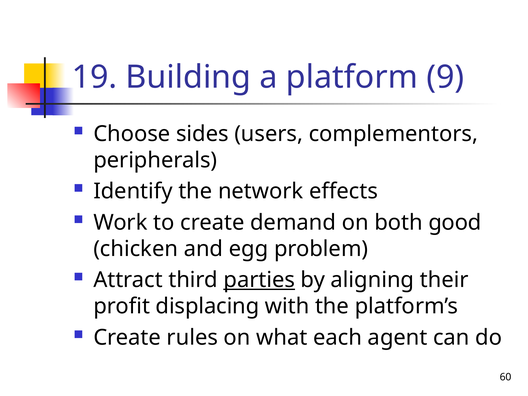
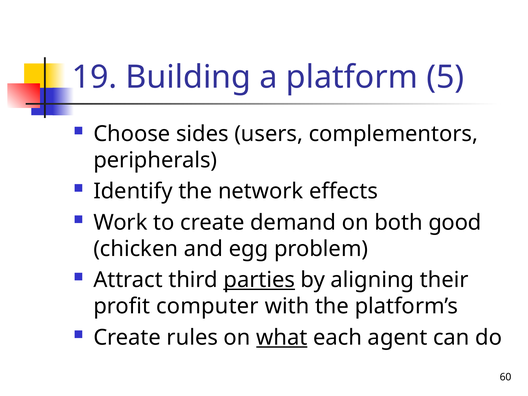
9: 9 -> 5
displacing: displacing -> computer
what underline: none -> present
